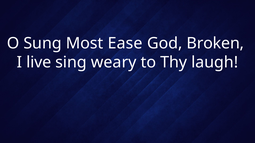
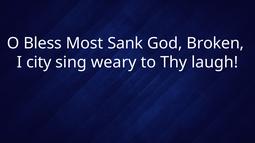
Sung: Sung -> Bless
Ease: Ease -> Sank
live: live -> city
